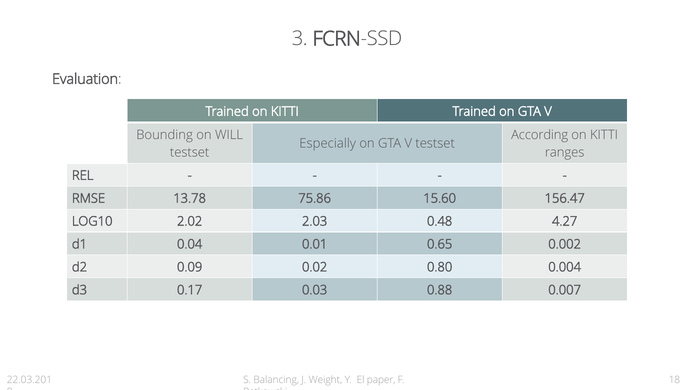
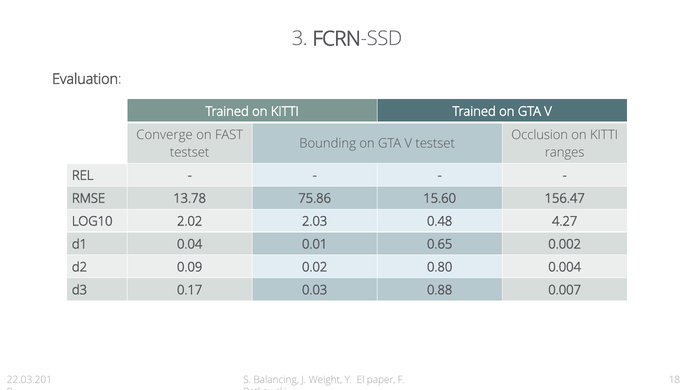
Bounding: Bounding -> Converge
WILL: WILL -> FAST
According: According -> Occlusion
Especially: Especially -> Bounding
